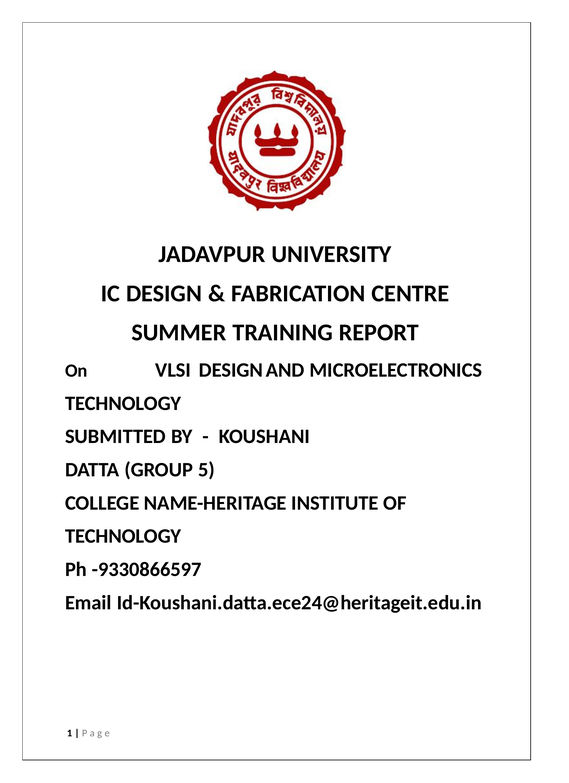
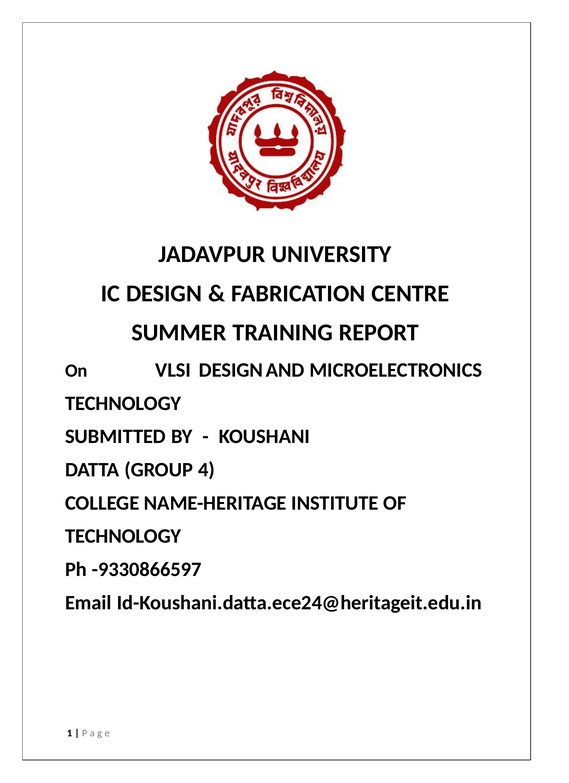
5: 5 -> 4
